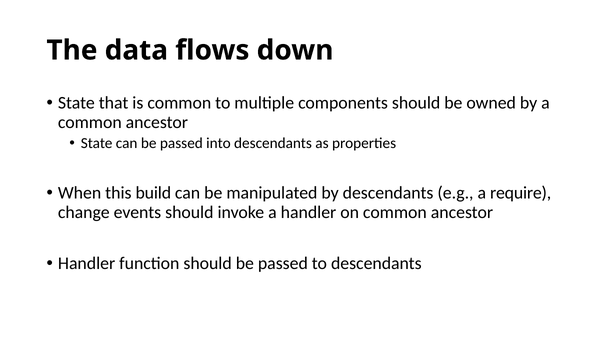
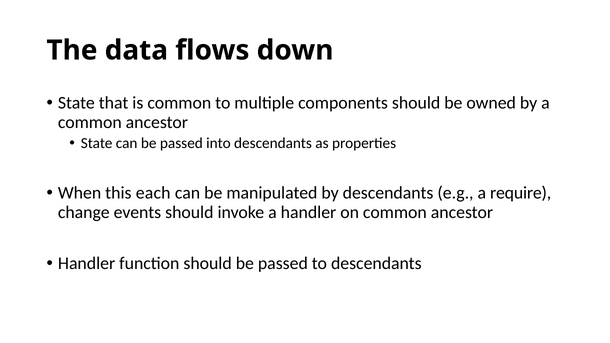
build: build -> each
